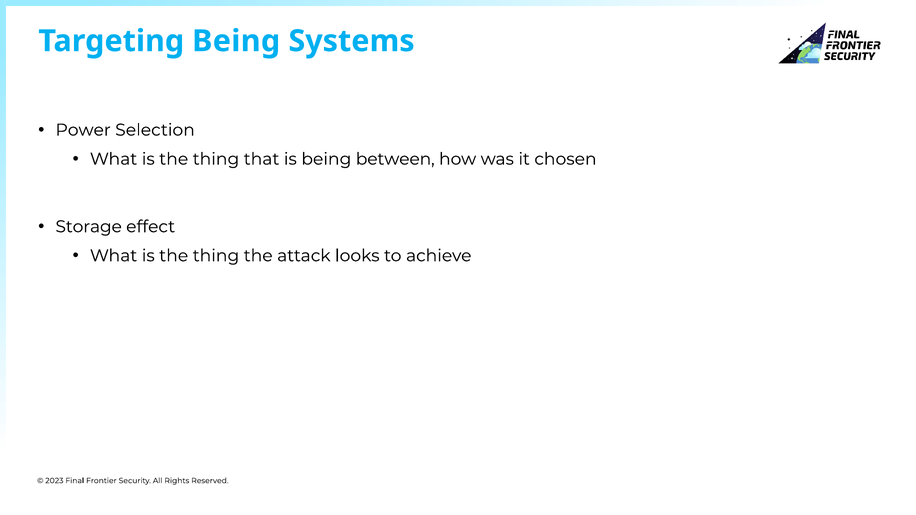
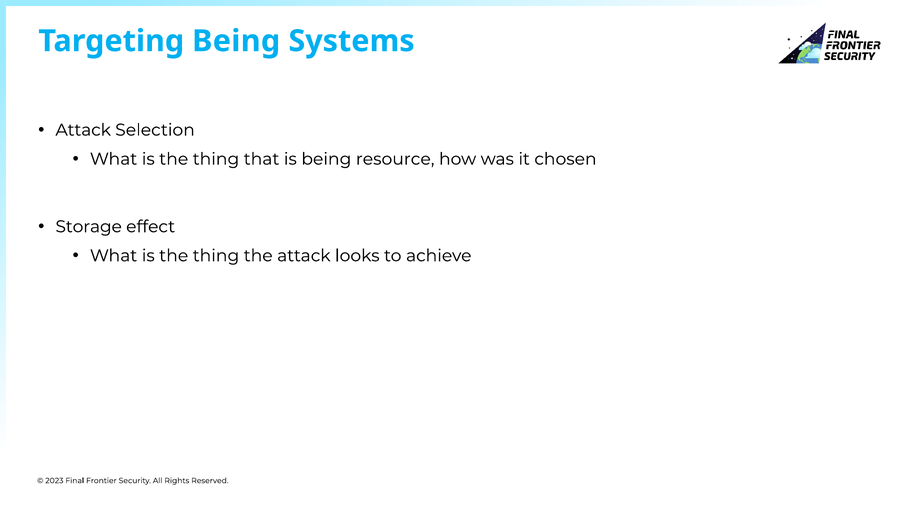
Power at (83, 130): Power -> Attack
between: between -> resource
